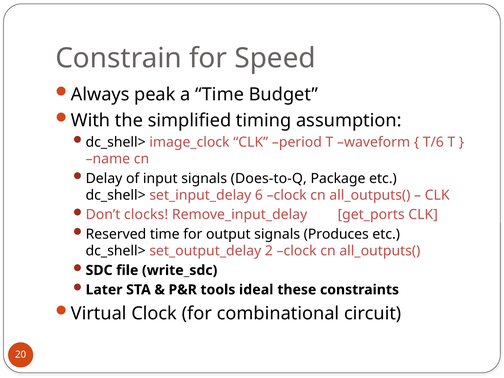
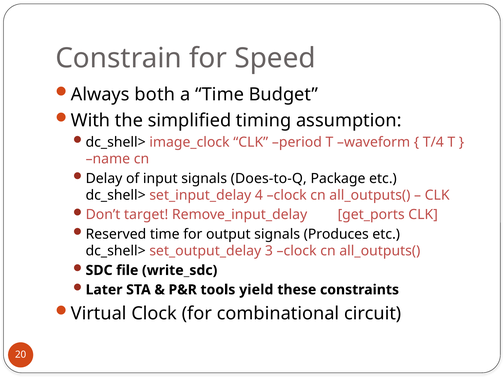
peak: peak -> both
T/6: T/6 -> T/4
6: 6 -> 4
clocks: clocks -> target
2: 2 -> 3
ideal: ideal -> yield
